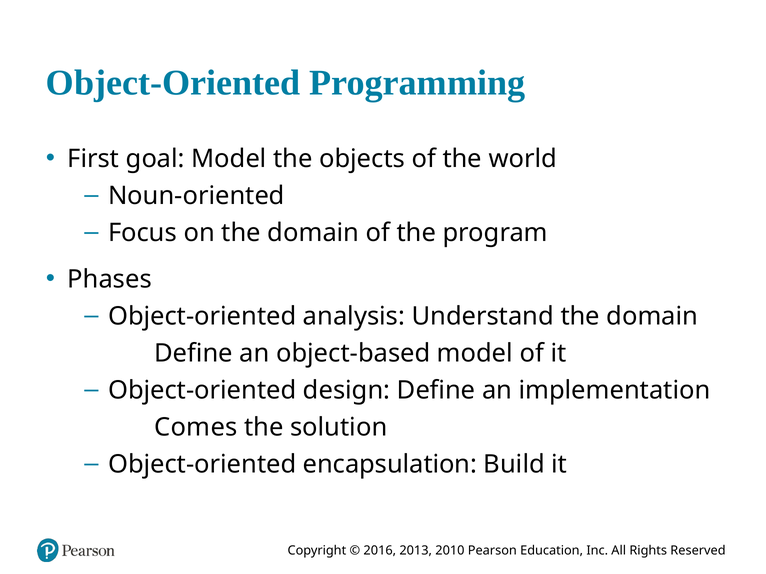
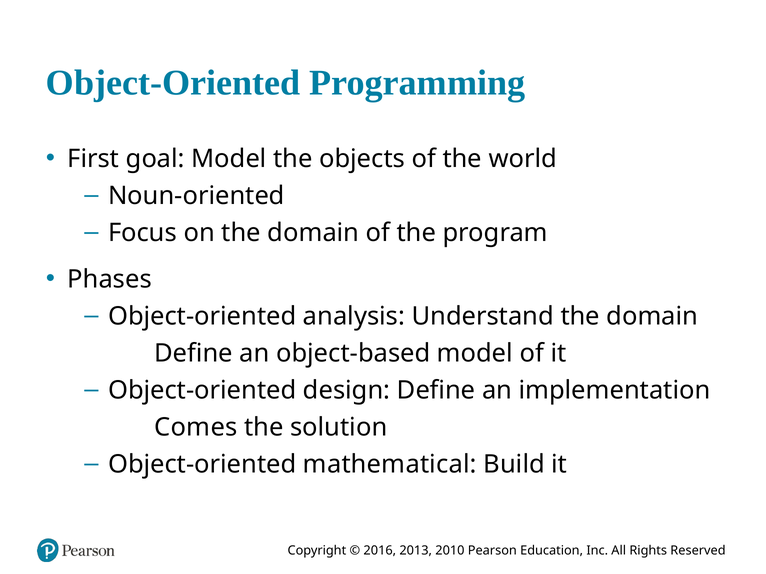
encapsulation: encapsulation -> mathematical
